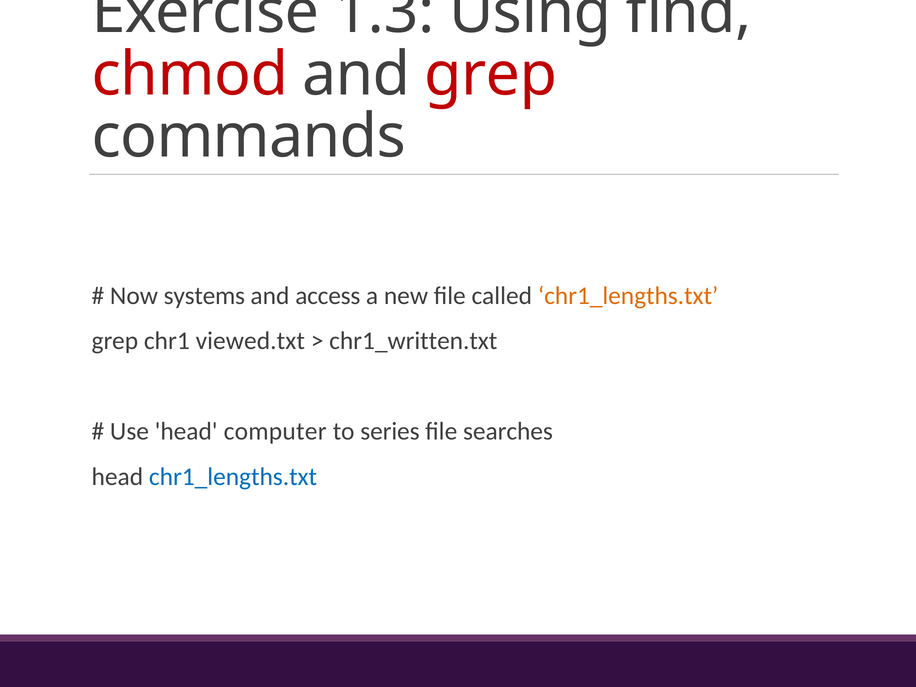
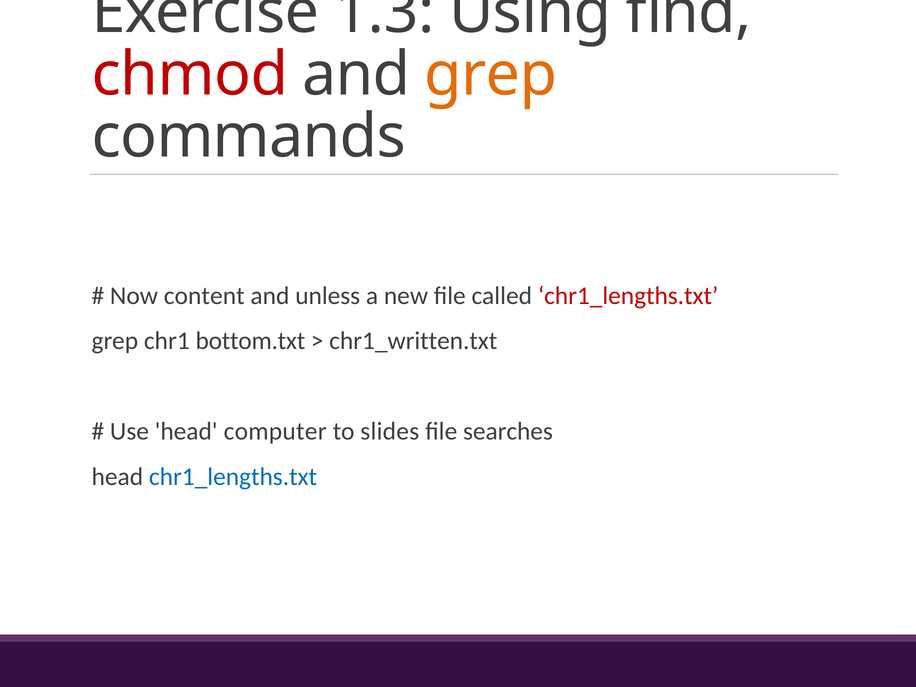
grep at (491, 75) colour: red -> orange
systems: systems -> content
access: access -> unless
chr1_lengths.txt at (628, 296) colour: orange -> red
viewed.txt: viewed.txt -> bottom.txt
series: series -> slides
